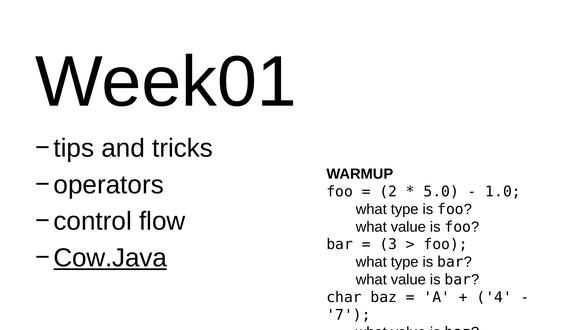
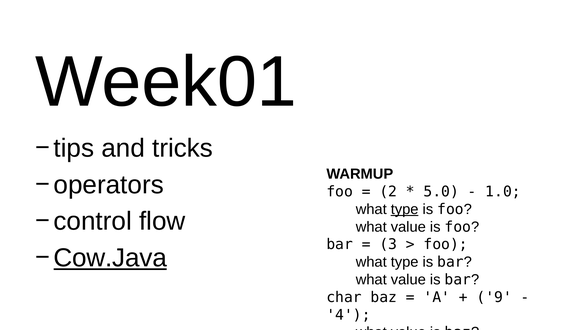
type at (405, 209) underline: none -> present
4: 4 -> 9
7: 7 -> 4
